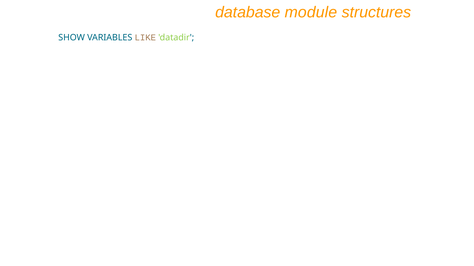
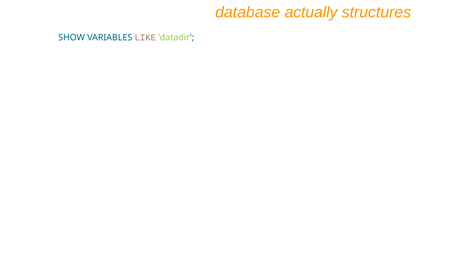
module: module -> actually
